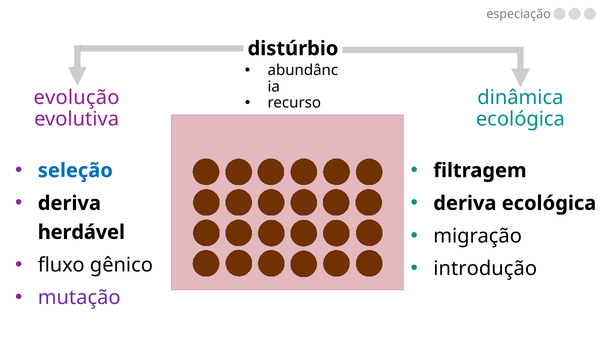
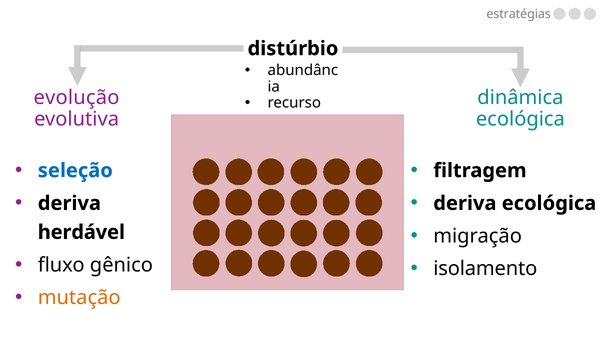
especiação: especiação -> estratégias
introdução: introdução -> isolamento
mutação colour: purple -> orange
